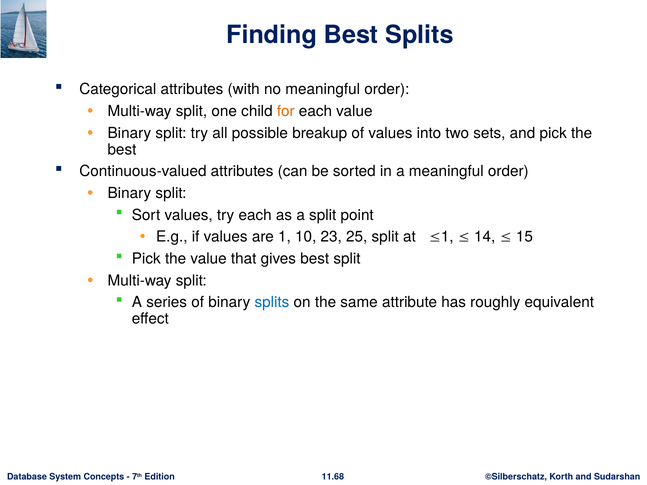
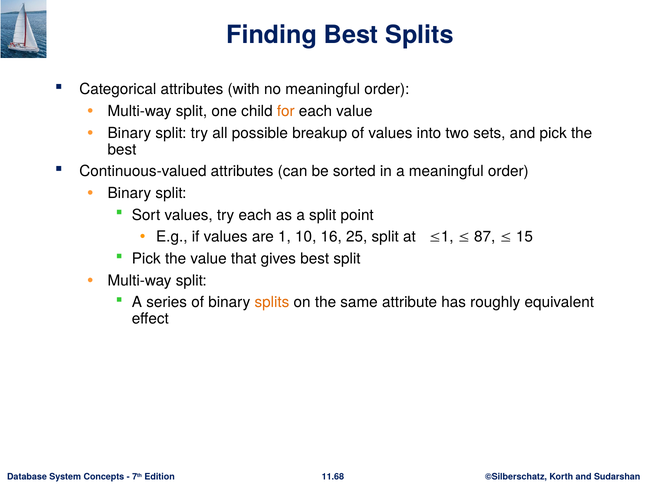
23: 23 -> 16
14: 14 -> 87
splits at (272, 303) colour: blue -> orange
